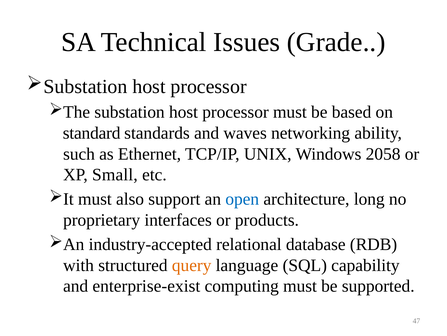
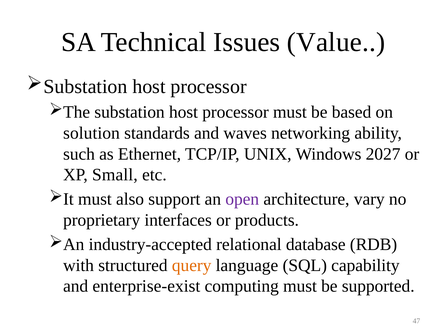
Grade: Grade -> Value
standard: standard -> solution
2058: 2058 -> 2027
open colour: blue -> purple
long: long -> vary
